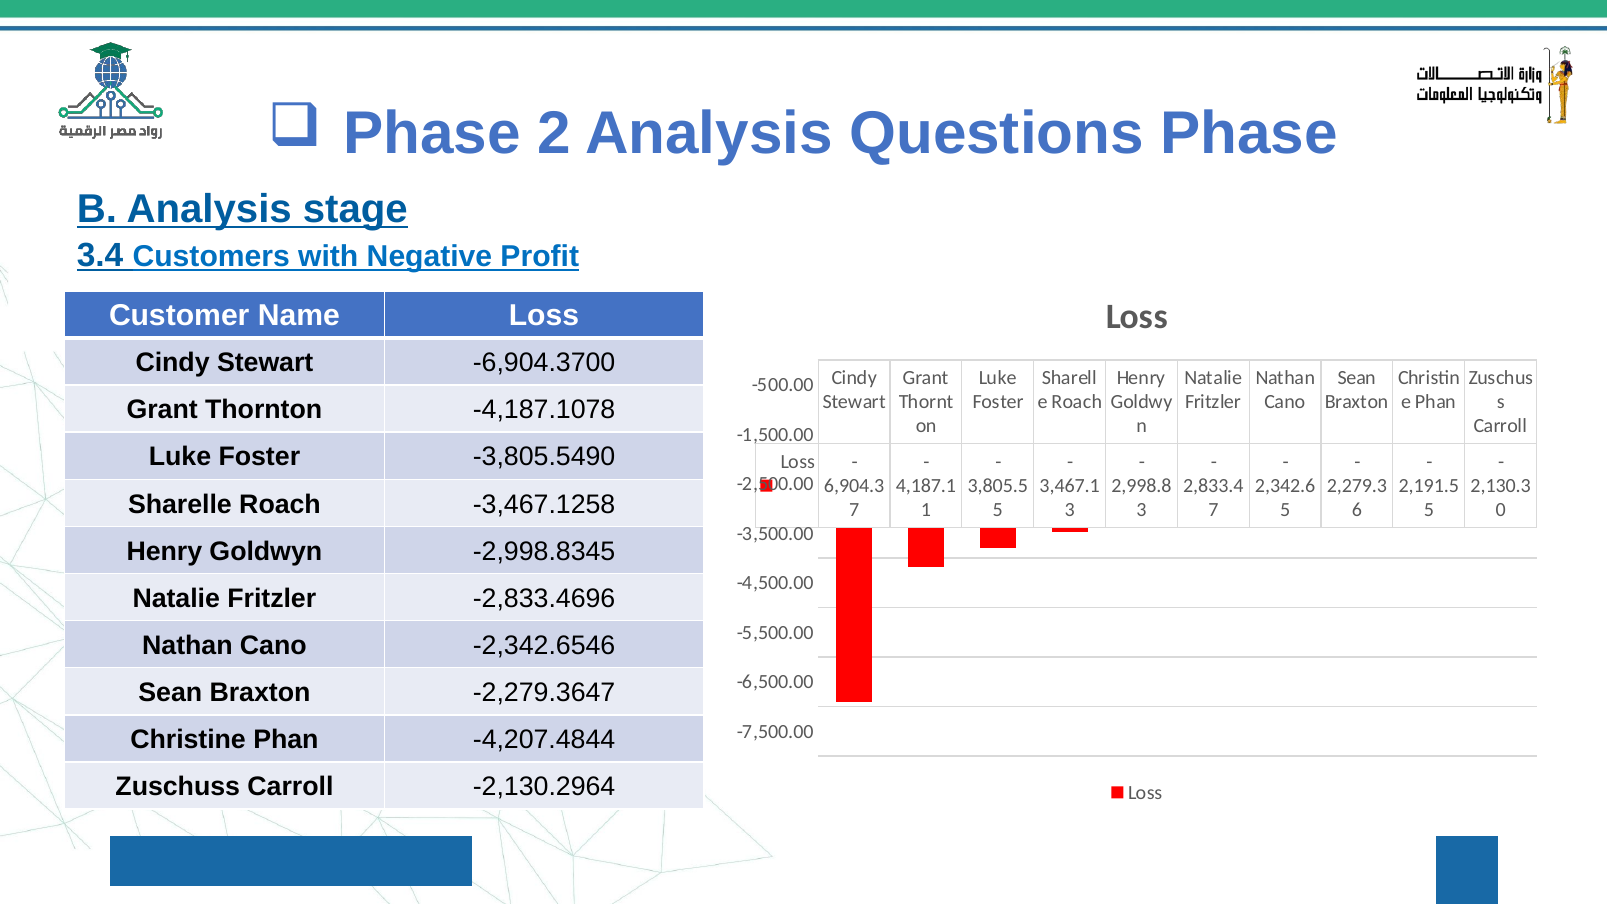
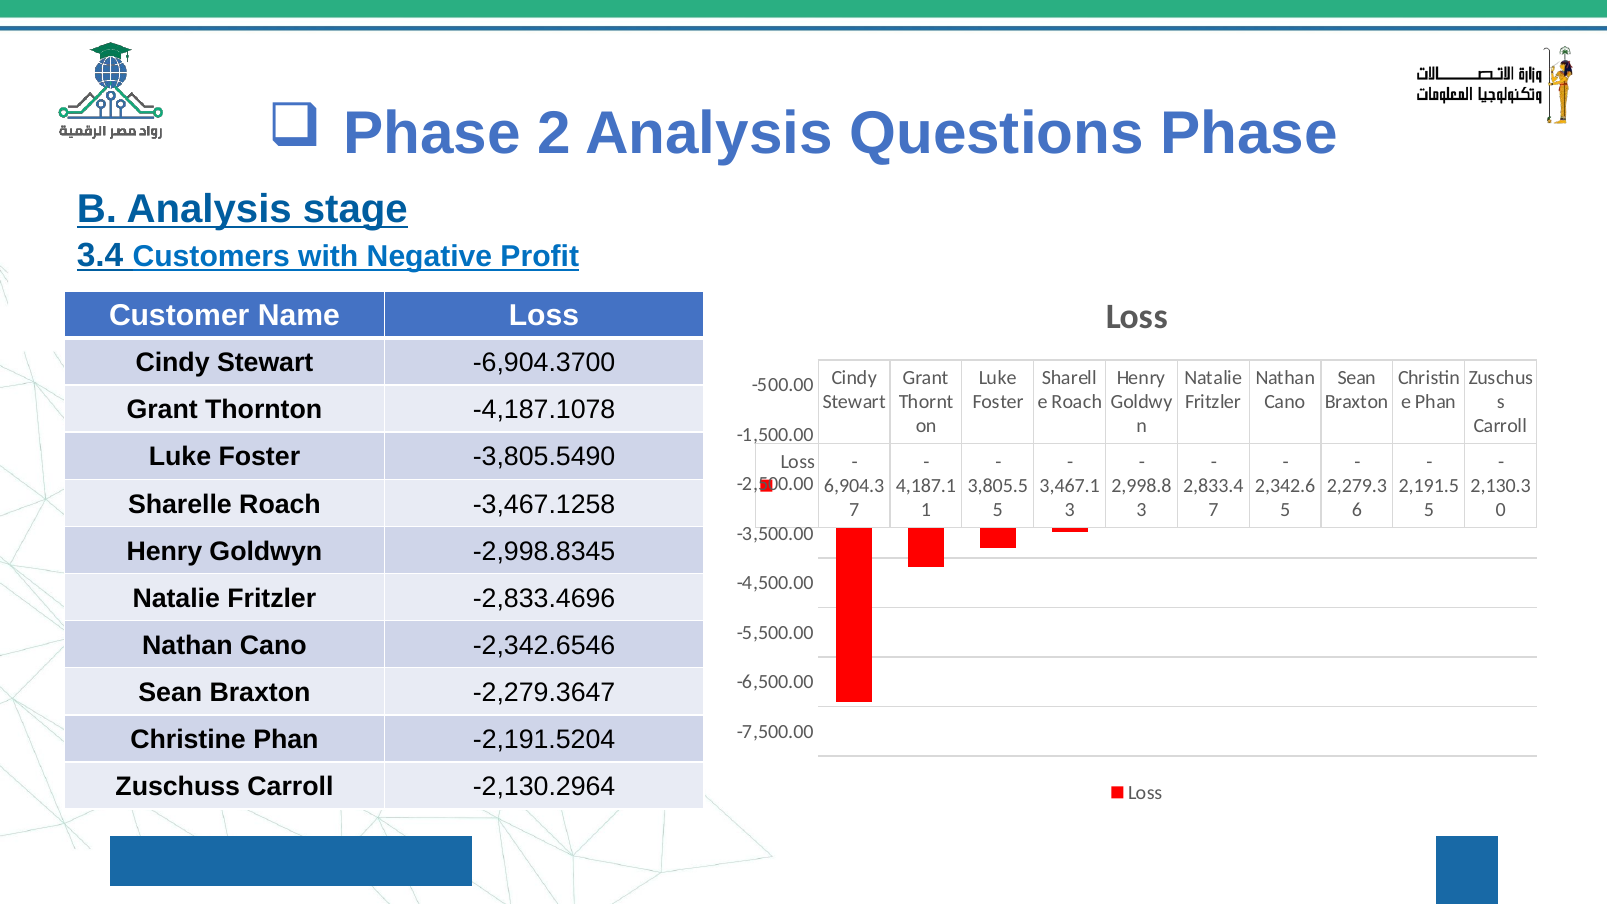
-4,207.4844: -4,207.4844 -> -2,191.5204
